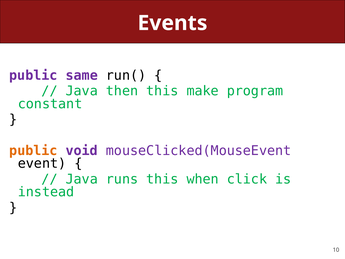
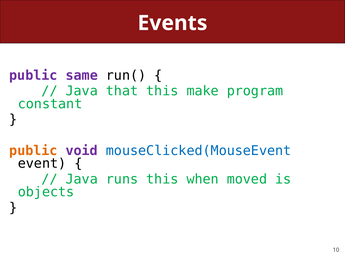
then: then -> that
mouseClicked(MouseEvent colour: purple -> blue
click: click -> moved
instead: instead -> objects
